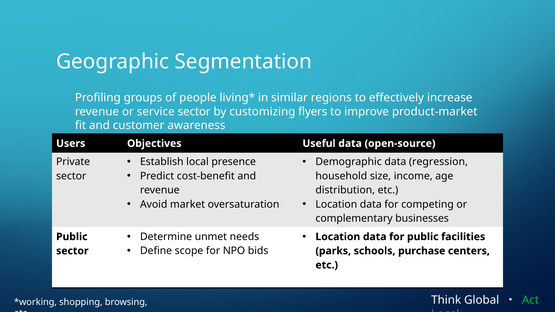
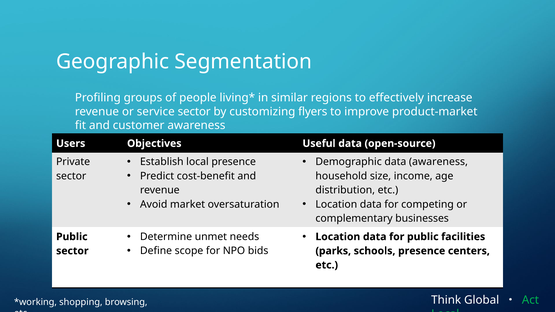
data regression: regression -> awareness
schools purchase: purchase -> presence
